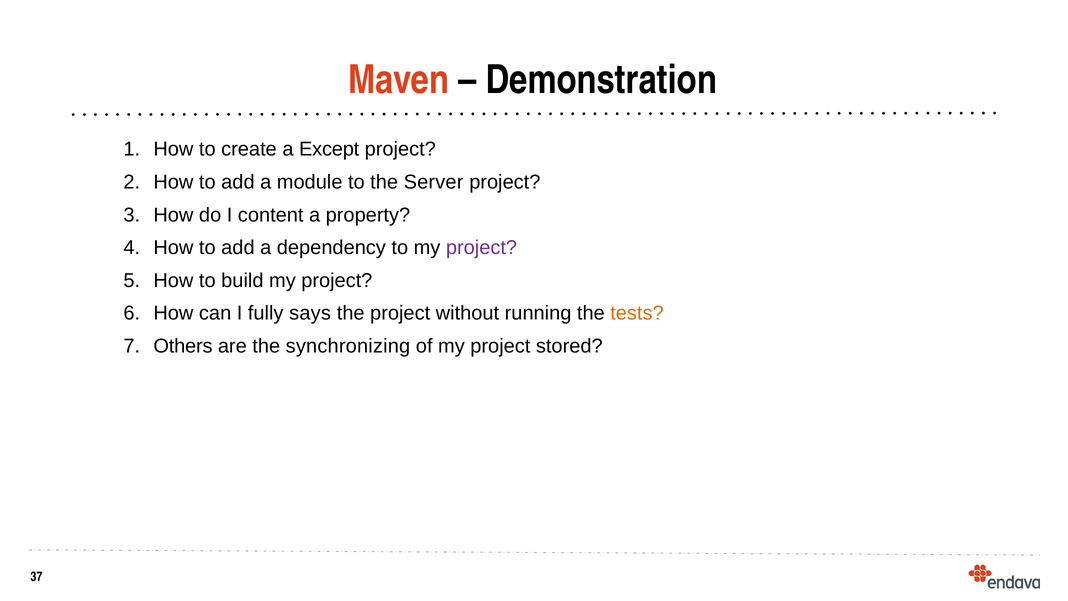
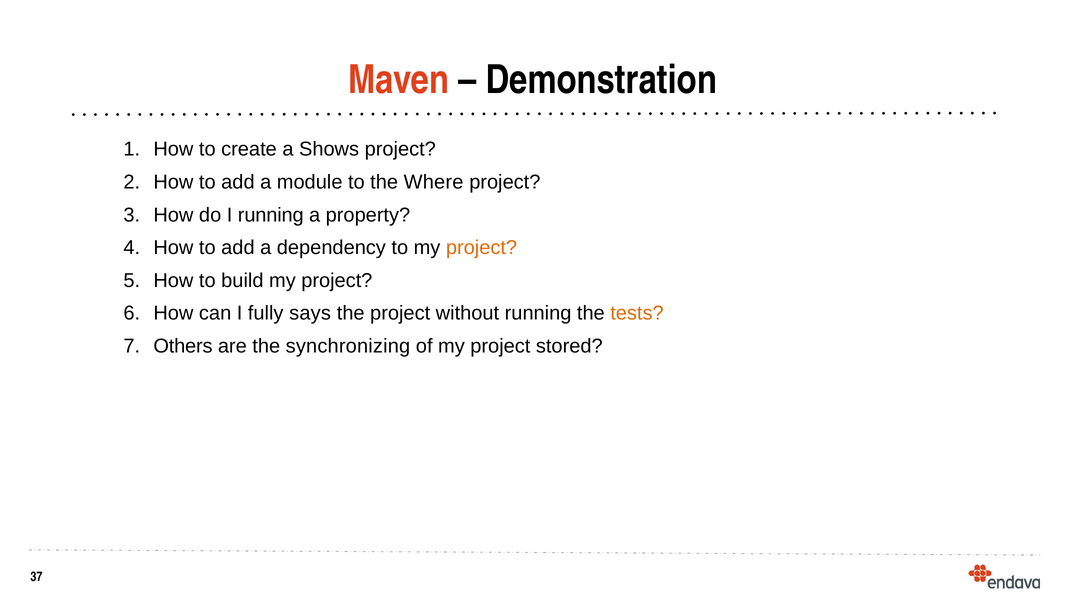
Except: Except -> Shows
Server: Server -> Where
I content: content -> running
project at (482, 248) colour: purple -> orange
